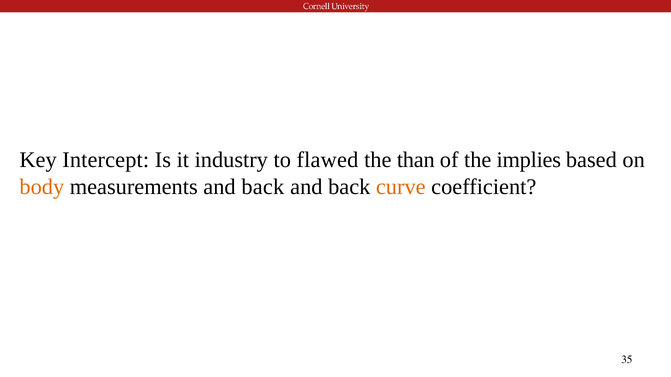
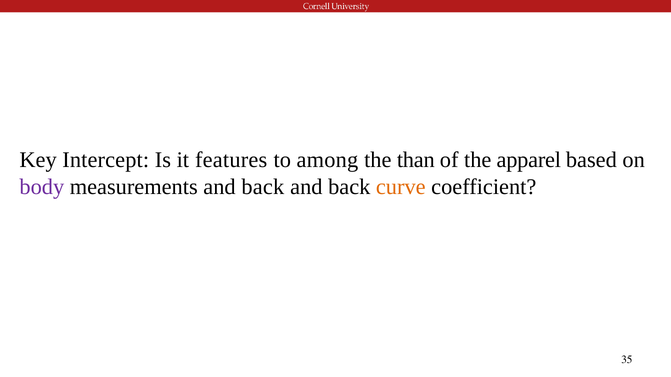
industry: industry -> features
flawed: flawed -> among
implies: implies -> apparel
body colour: orange -> purple
